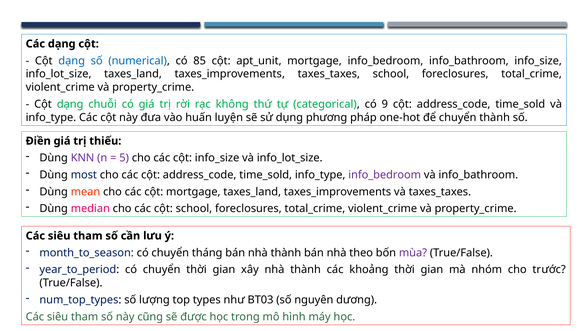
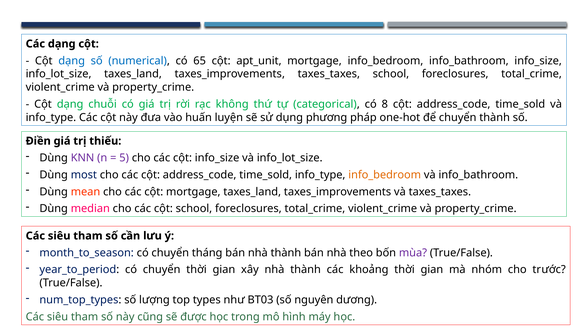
85: 85 -> 65
9: 9 -> 8
info_bedroom at (385, 175) colour: purple -> orange
